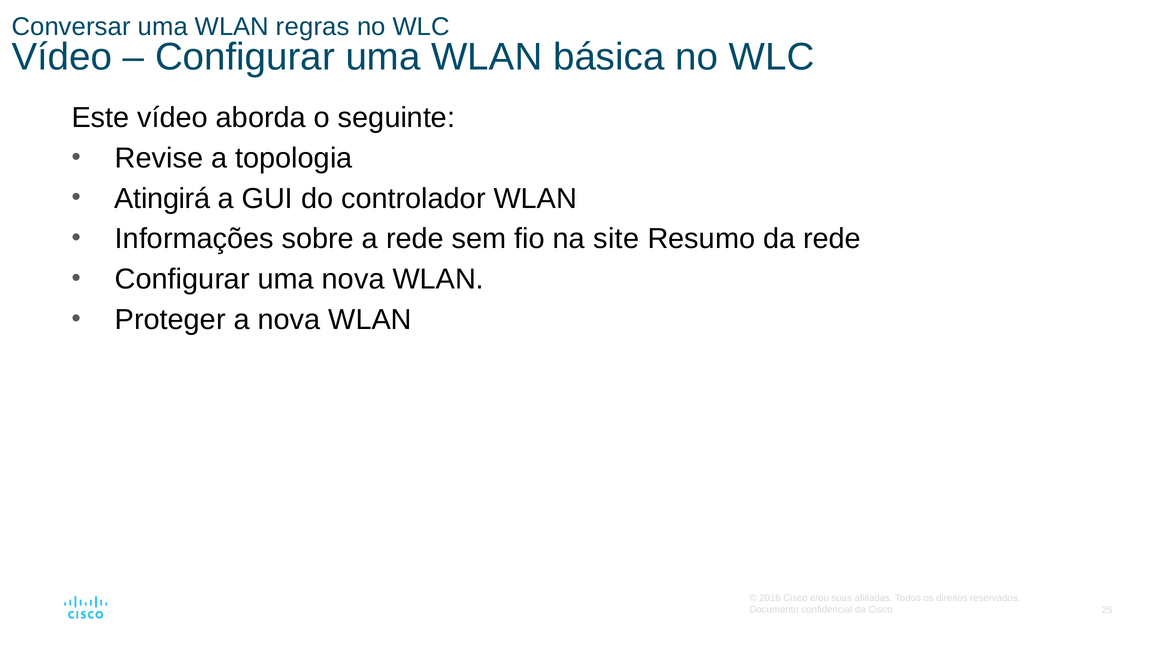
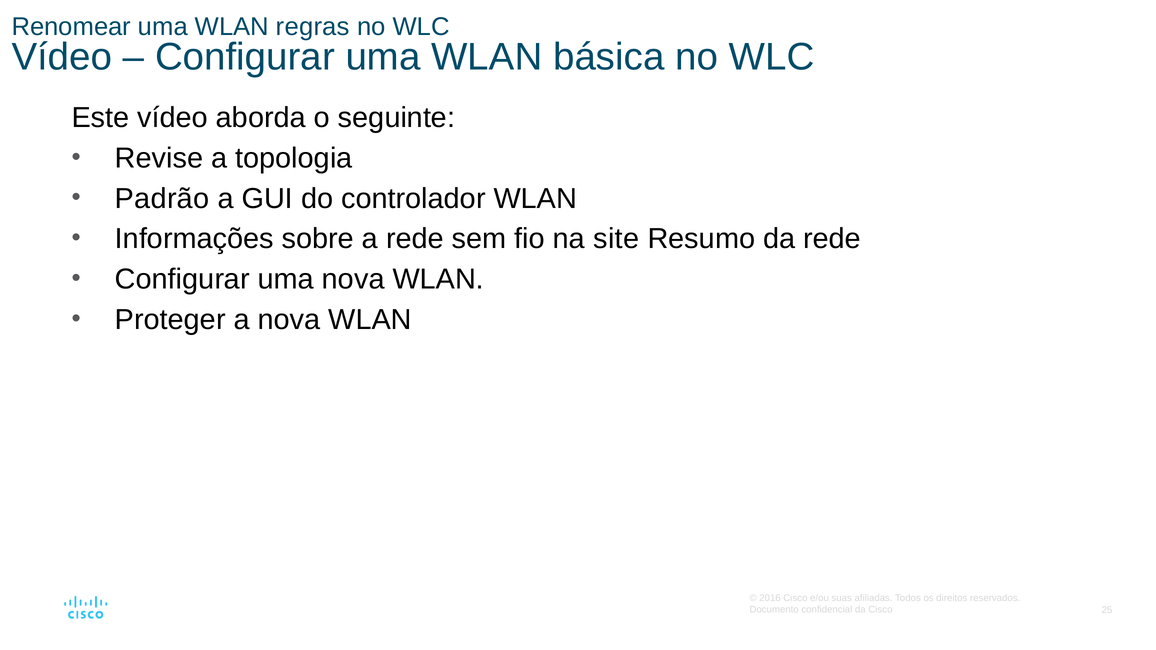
Conversar: Conversar -> Renomear
Atingirá: Atingirá -> Padrão
